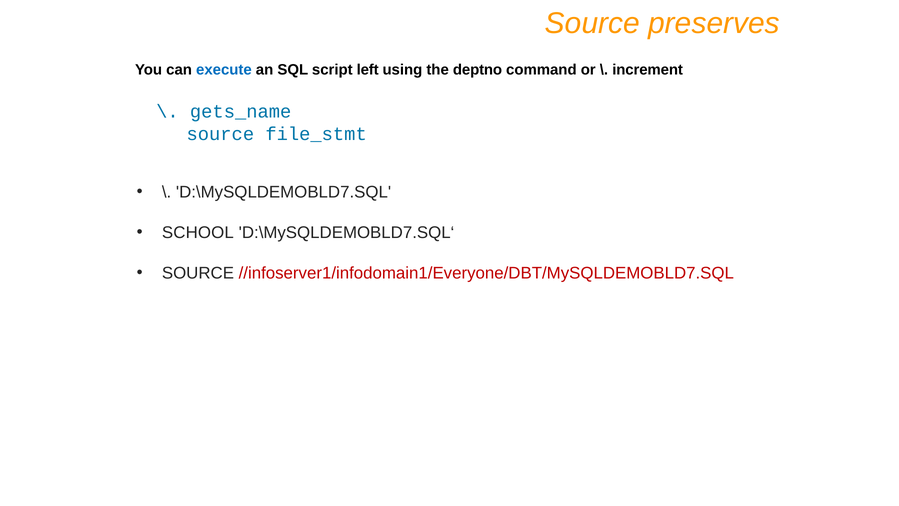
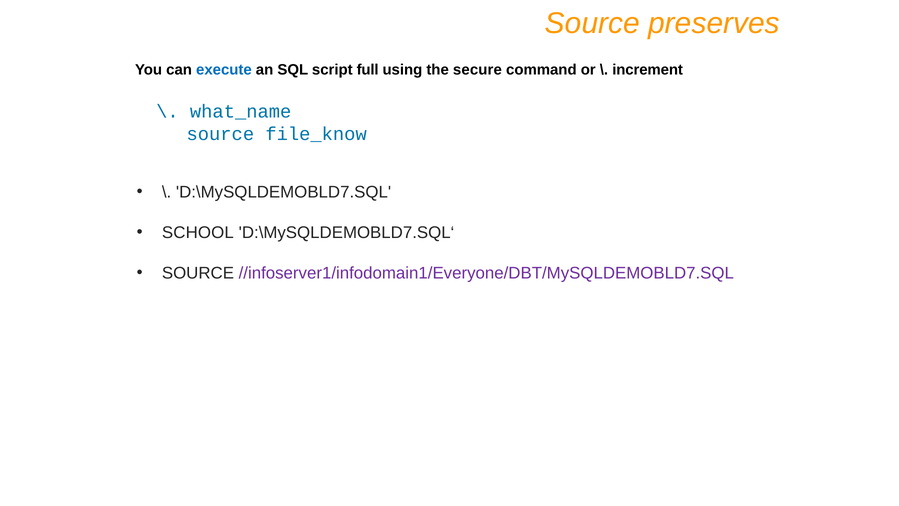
left: left -> full
deptno: deptno -> secure
gets_name: gets_name -> what_name
file_stmt: file_stmt -> file_know
//infoserver1/infodomain1/Everyone/DBT/MySQLDEMOBLD7.SQL colour: red -> purple
